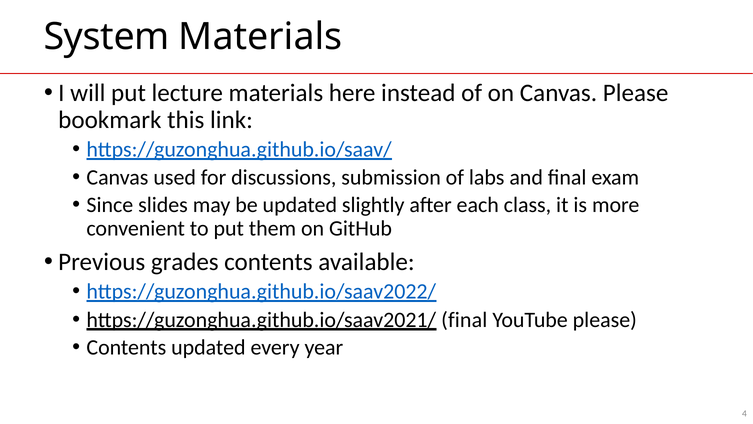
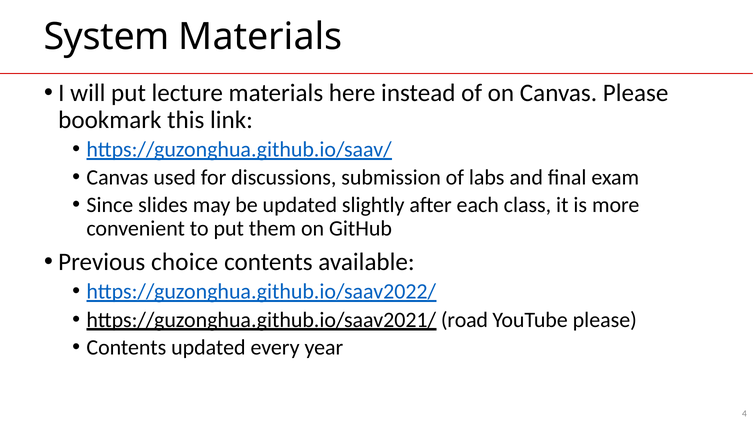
grades: grades -> choice
https://guzonghua.github.io/saav2021/ final: final -> road
